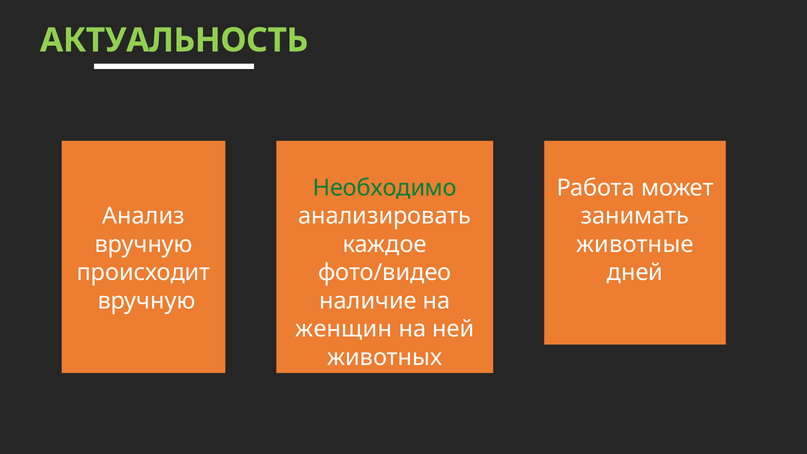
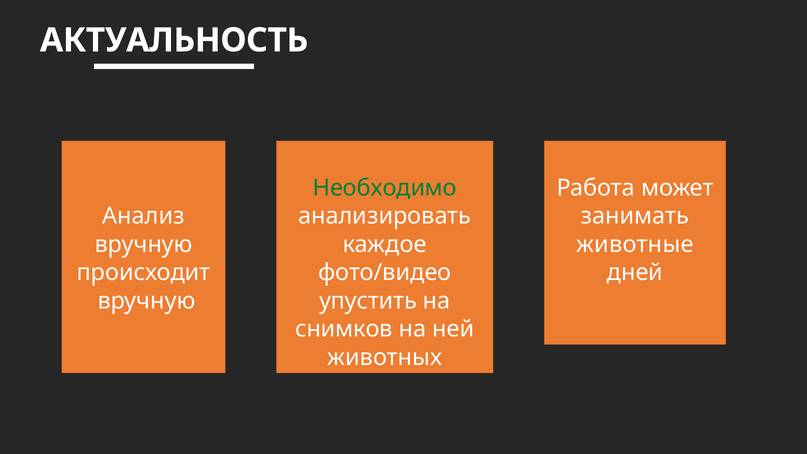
АКТУАЛЬНОСТЬ colour: light green -> white
наличие: наличие -> упустить
женщин: женщин -> снимков
